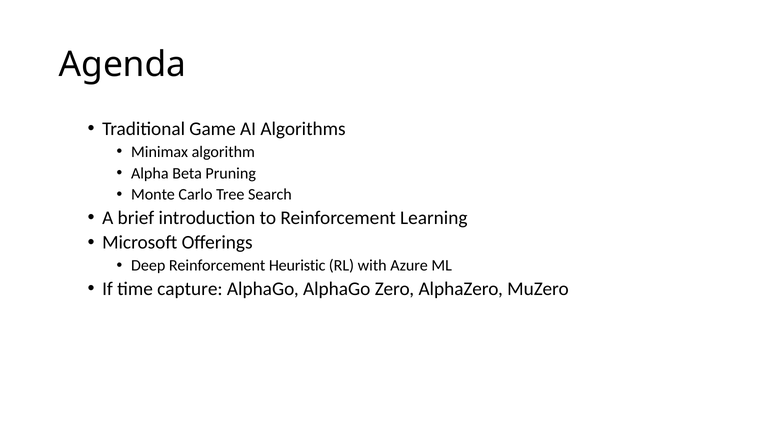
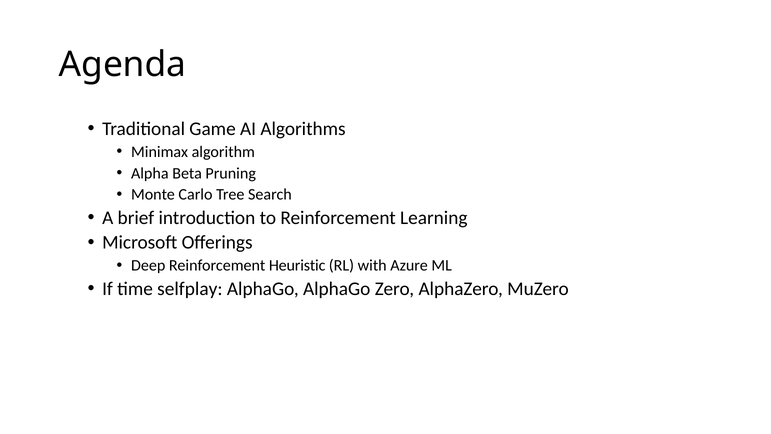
capture: capture -> selfplay
